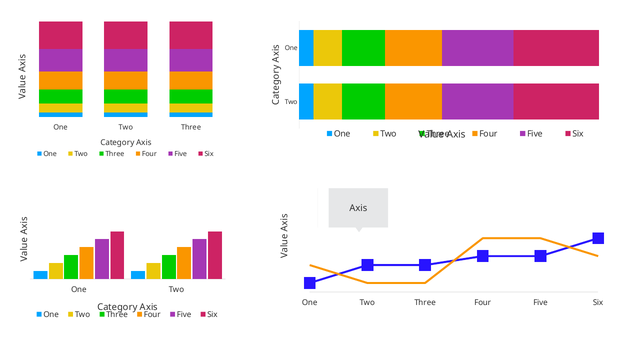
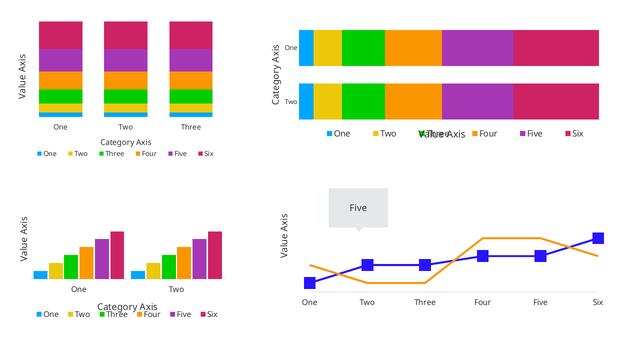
Axis at (358, 208): Axis -> Five
